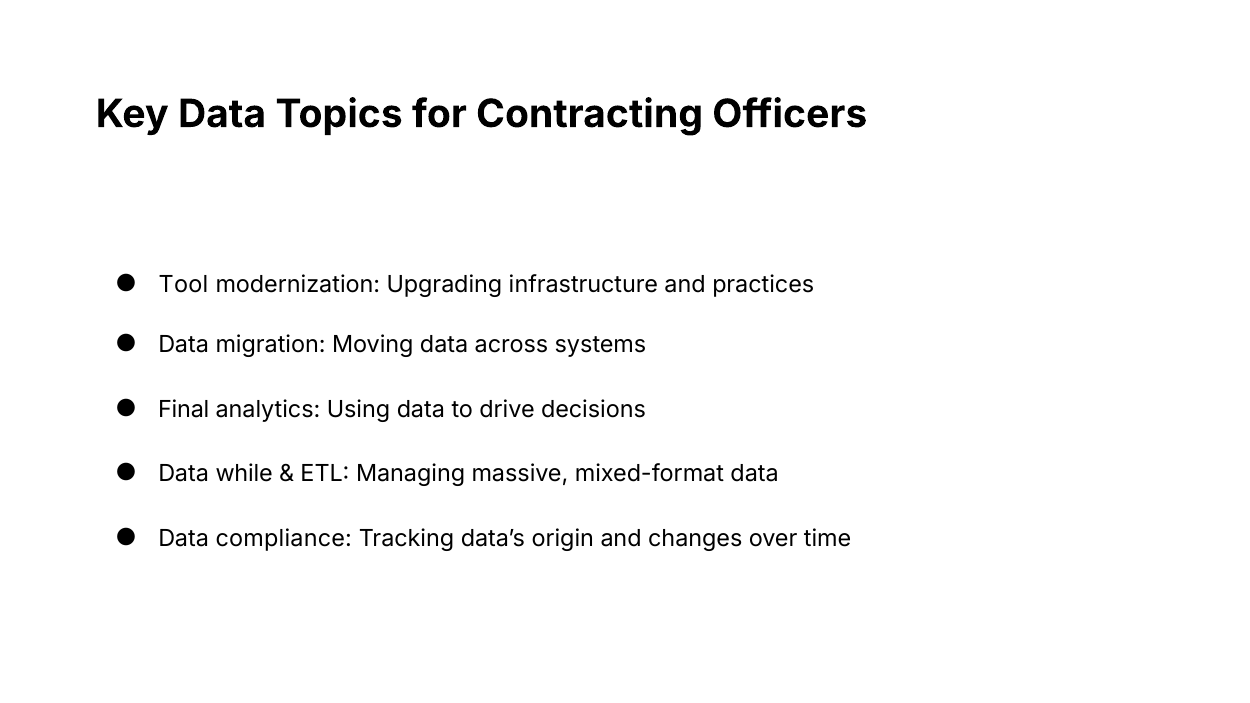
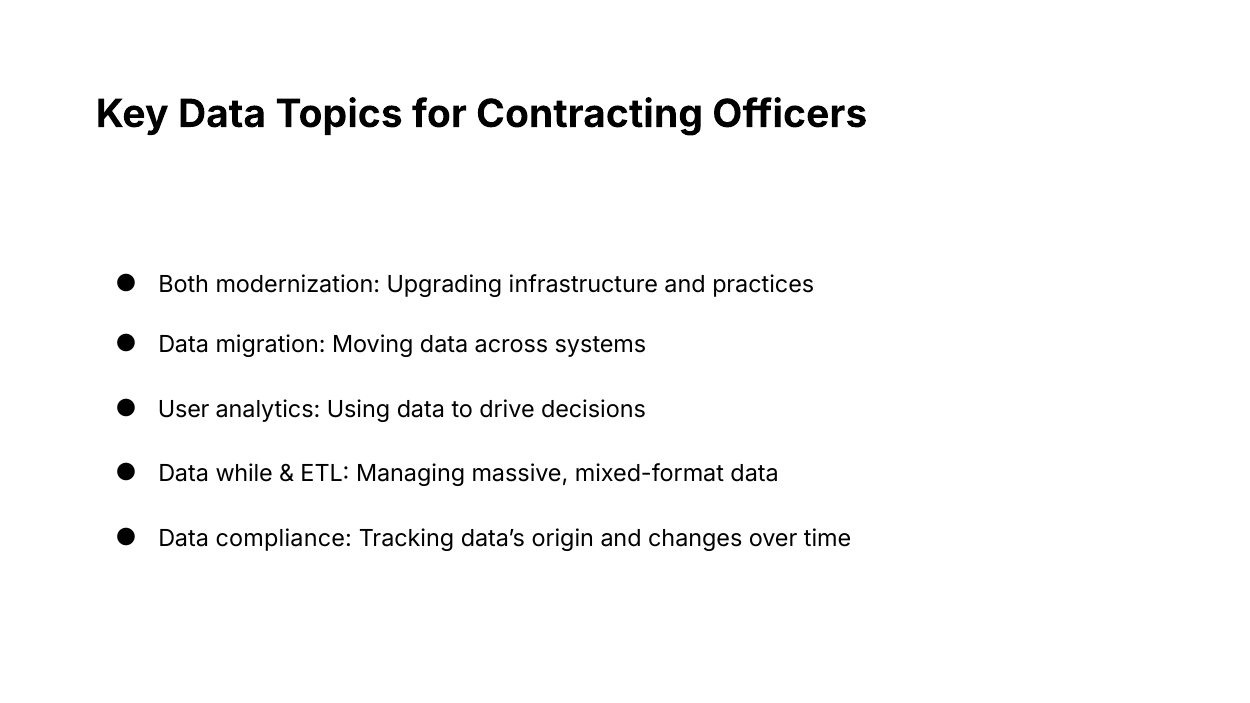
Tool: Tool -> Both
Final: Final -> User
